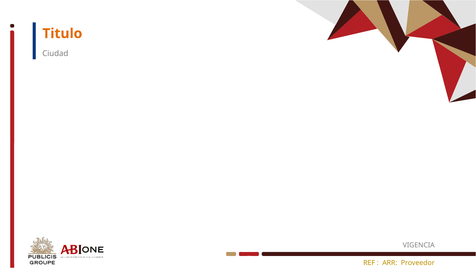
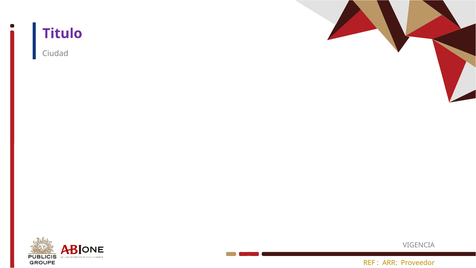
Titulo colour: orange -> purple
